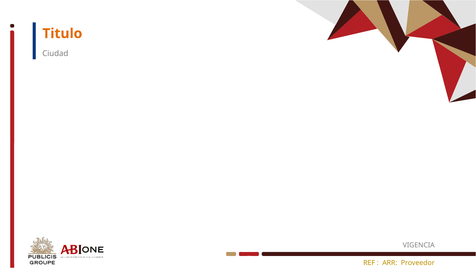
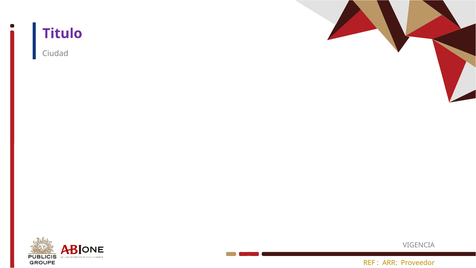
Titulo colour: orange -> purple
